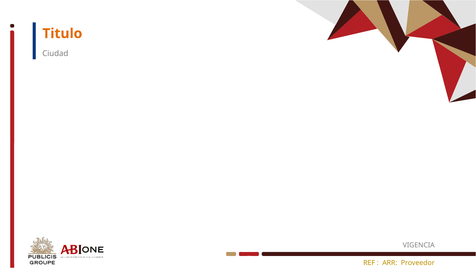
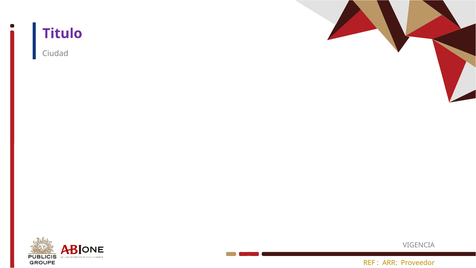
Titulo colour: orange -> purple
